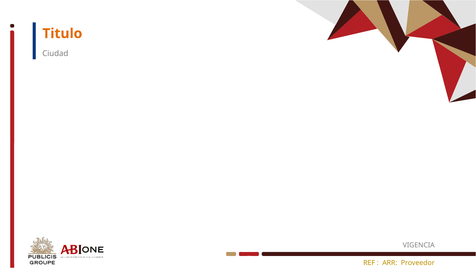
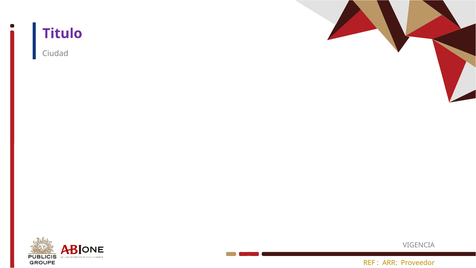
Titulo colour: orange -> purple
